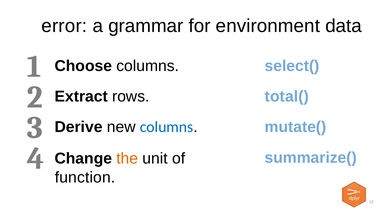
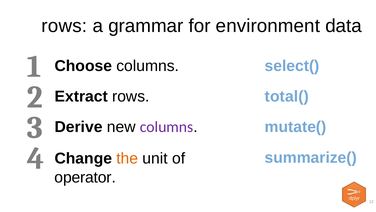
error at (64, 26): error -> rows
columns at (167, 127) colour: blue -> purple
function: function -> operator
